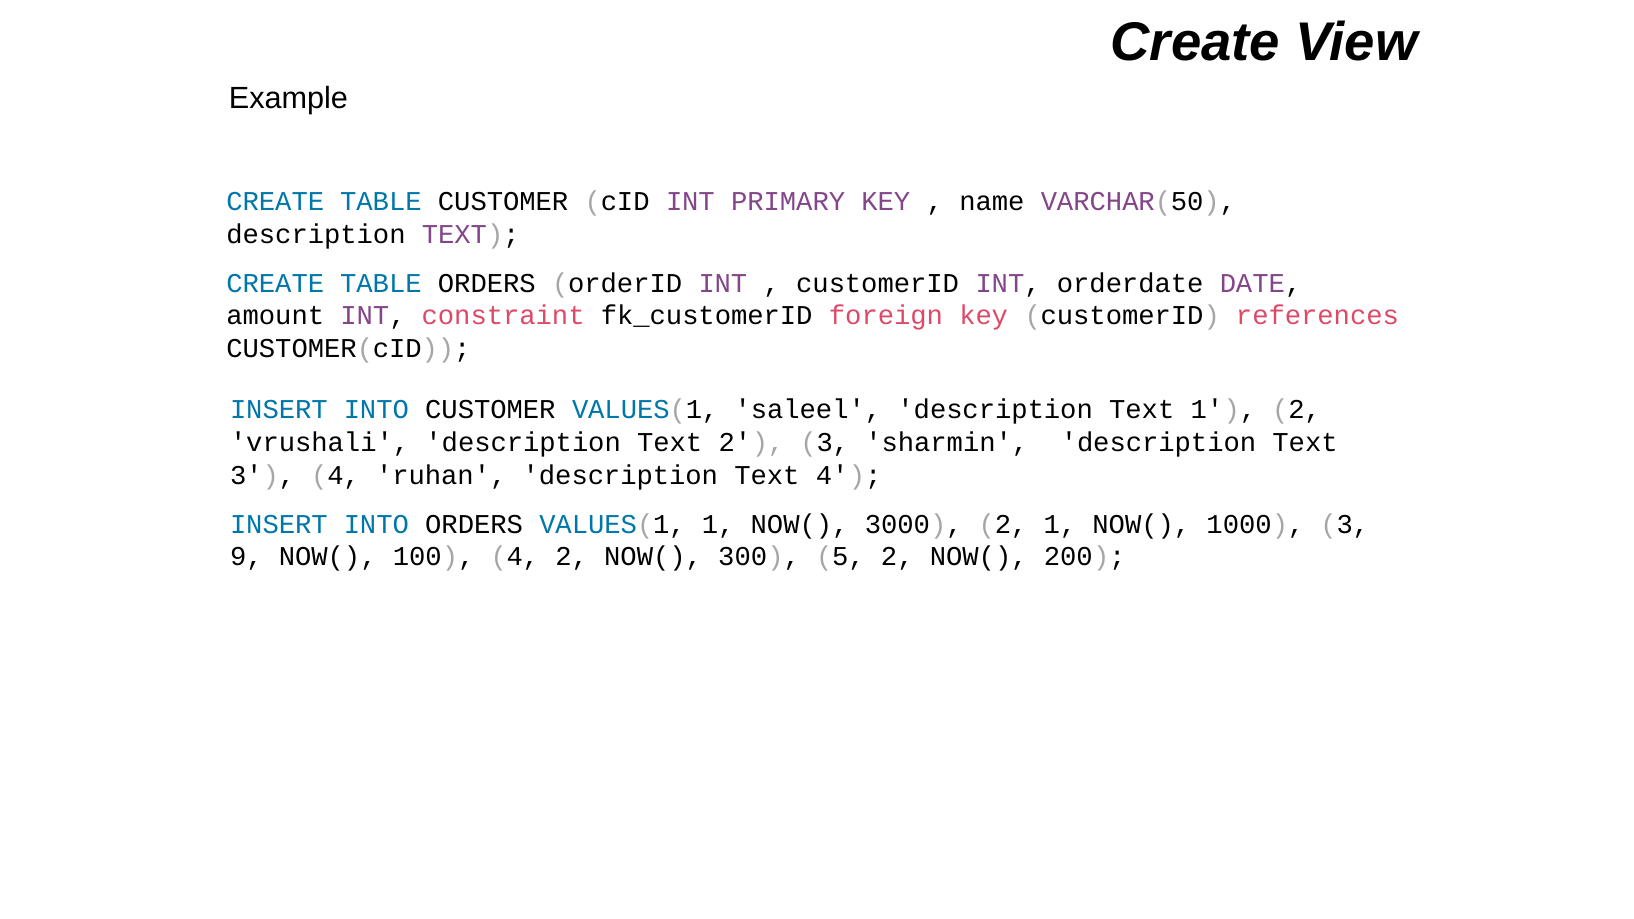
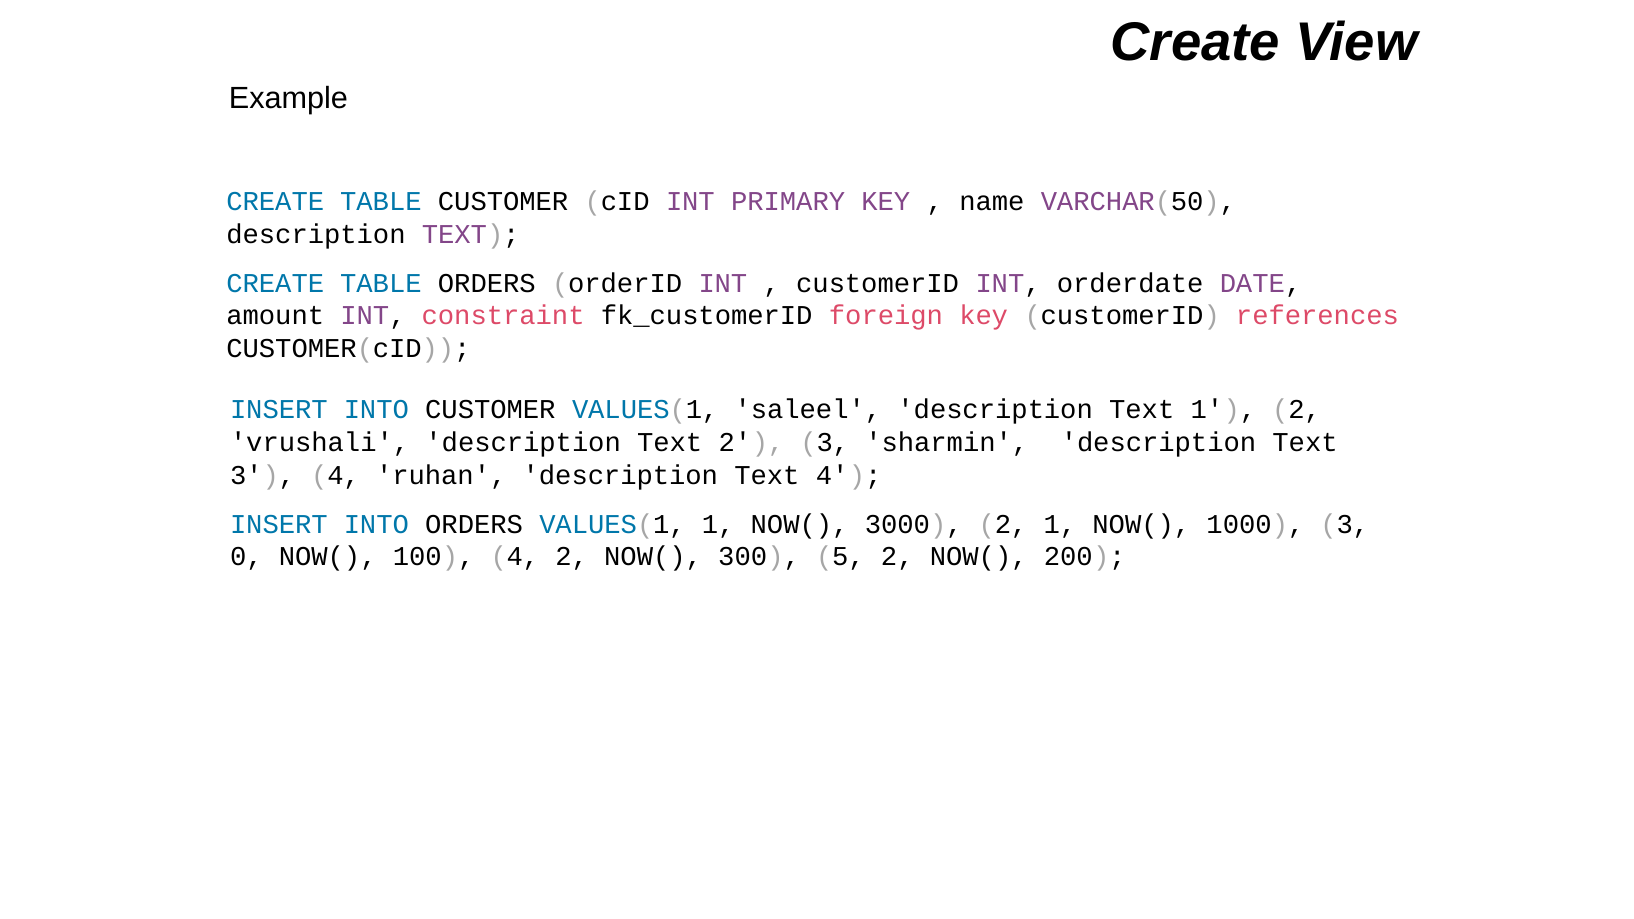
9: 9 -> 0
